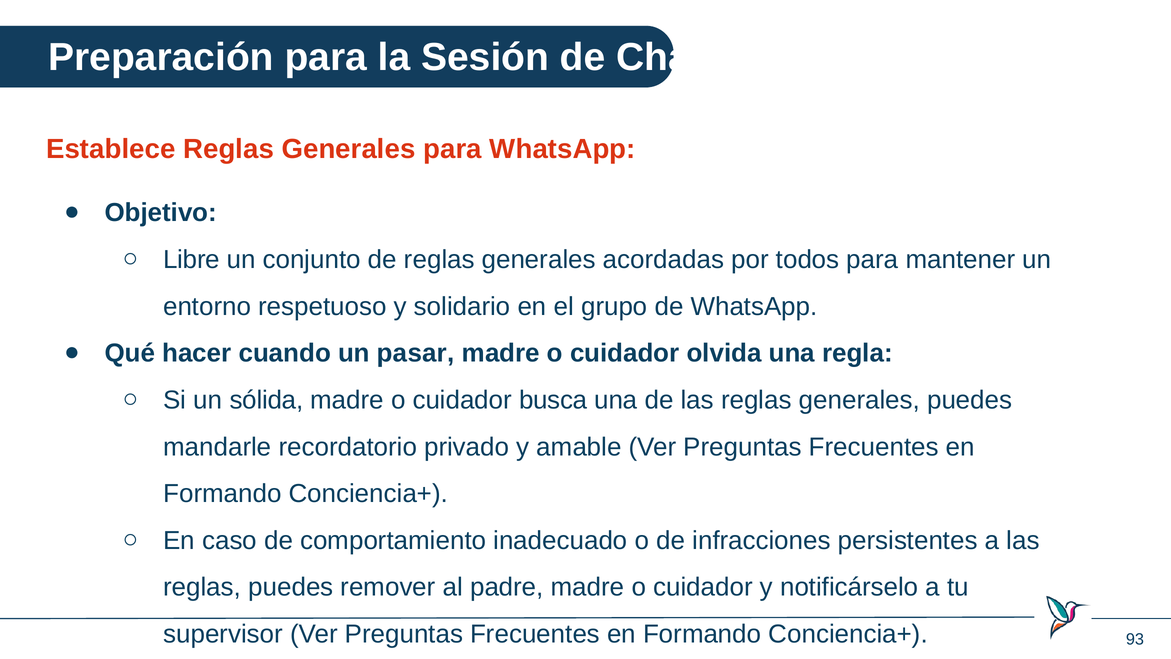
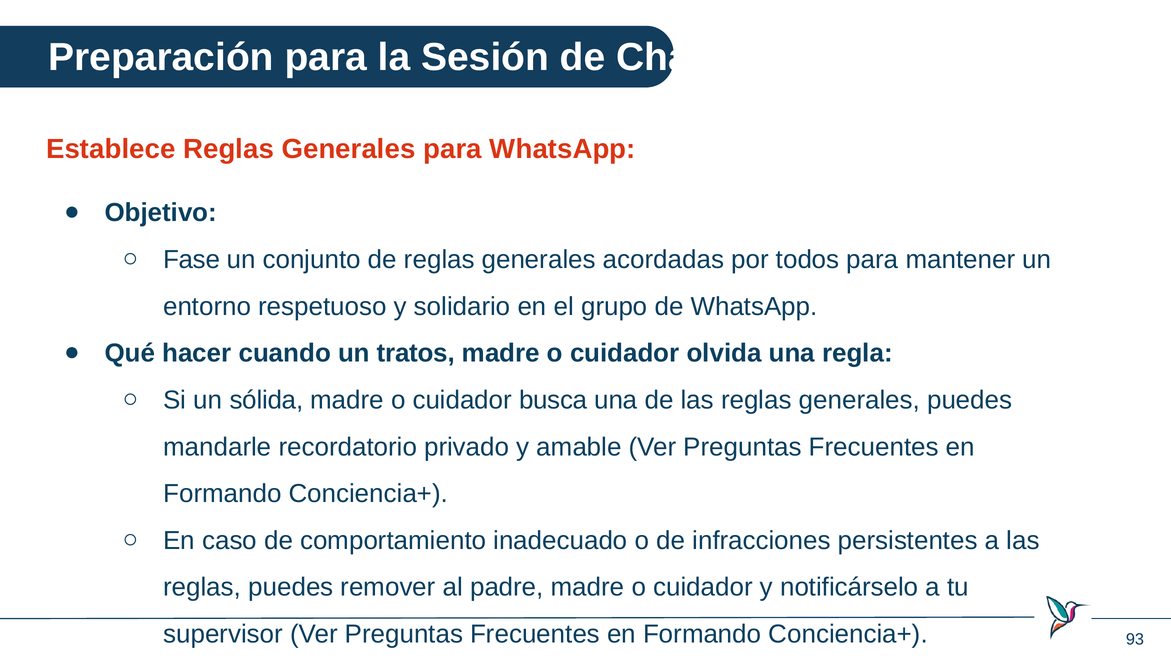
Libre: Libre -> Fase
pasar: pasar -> tratos
